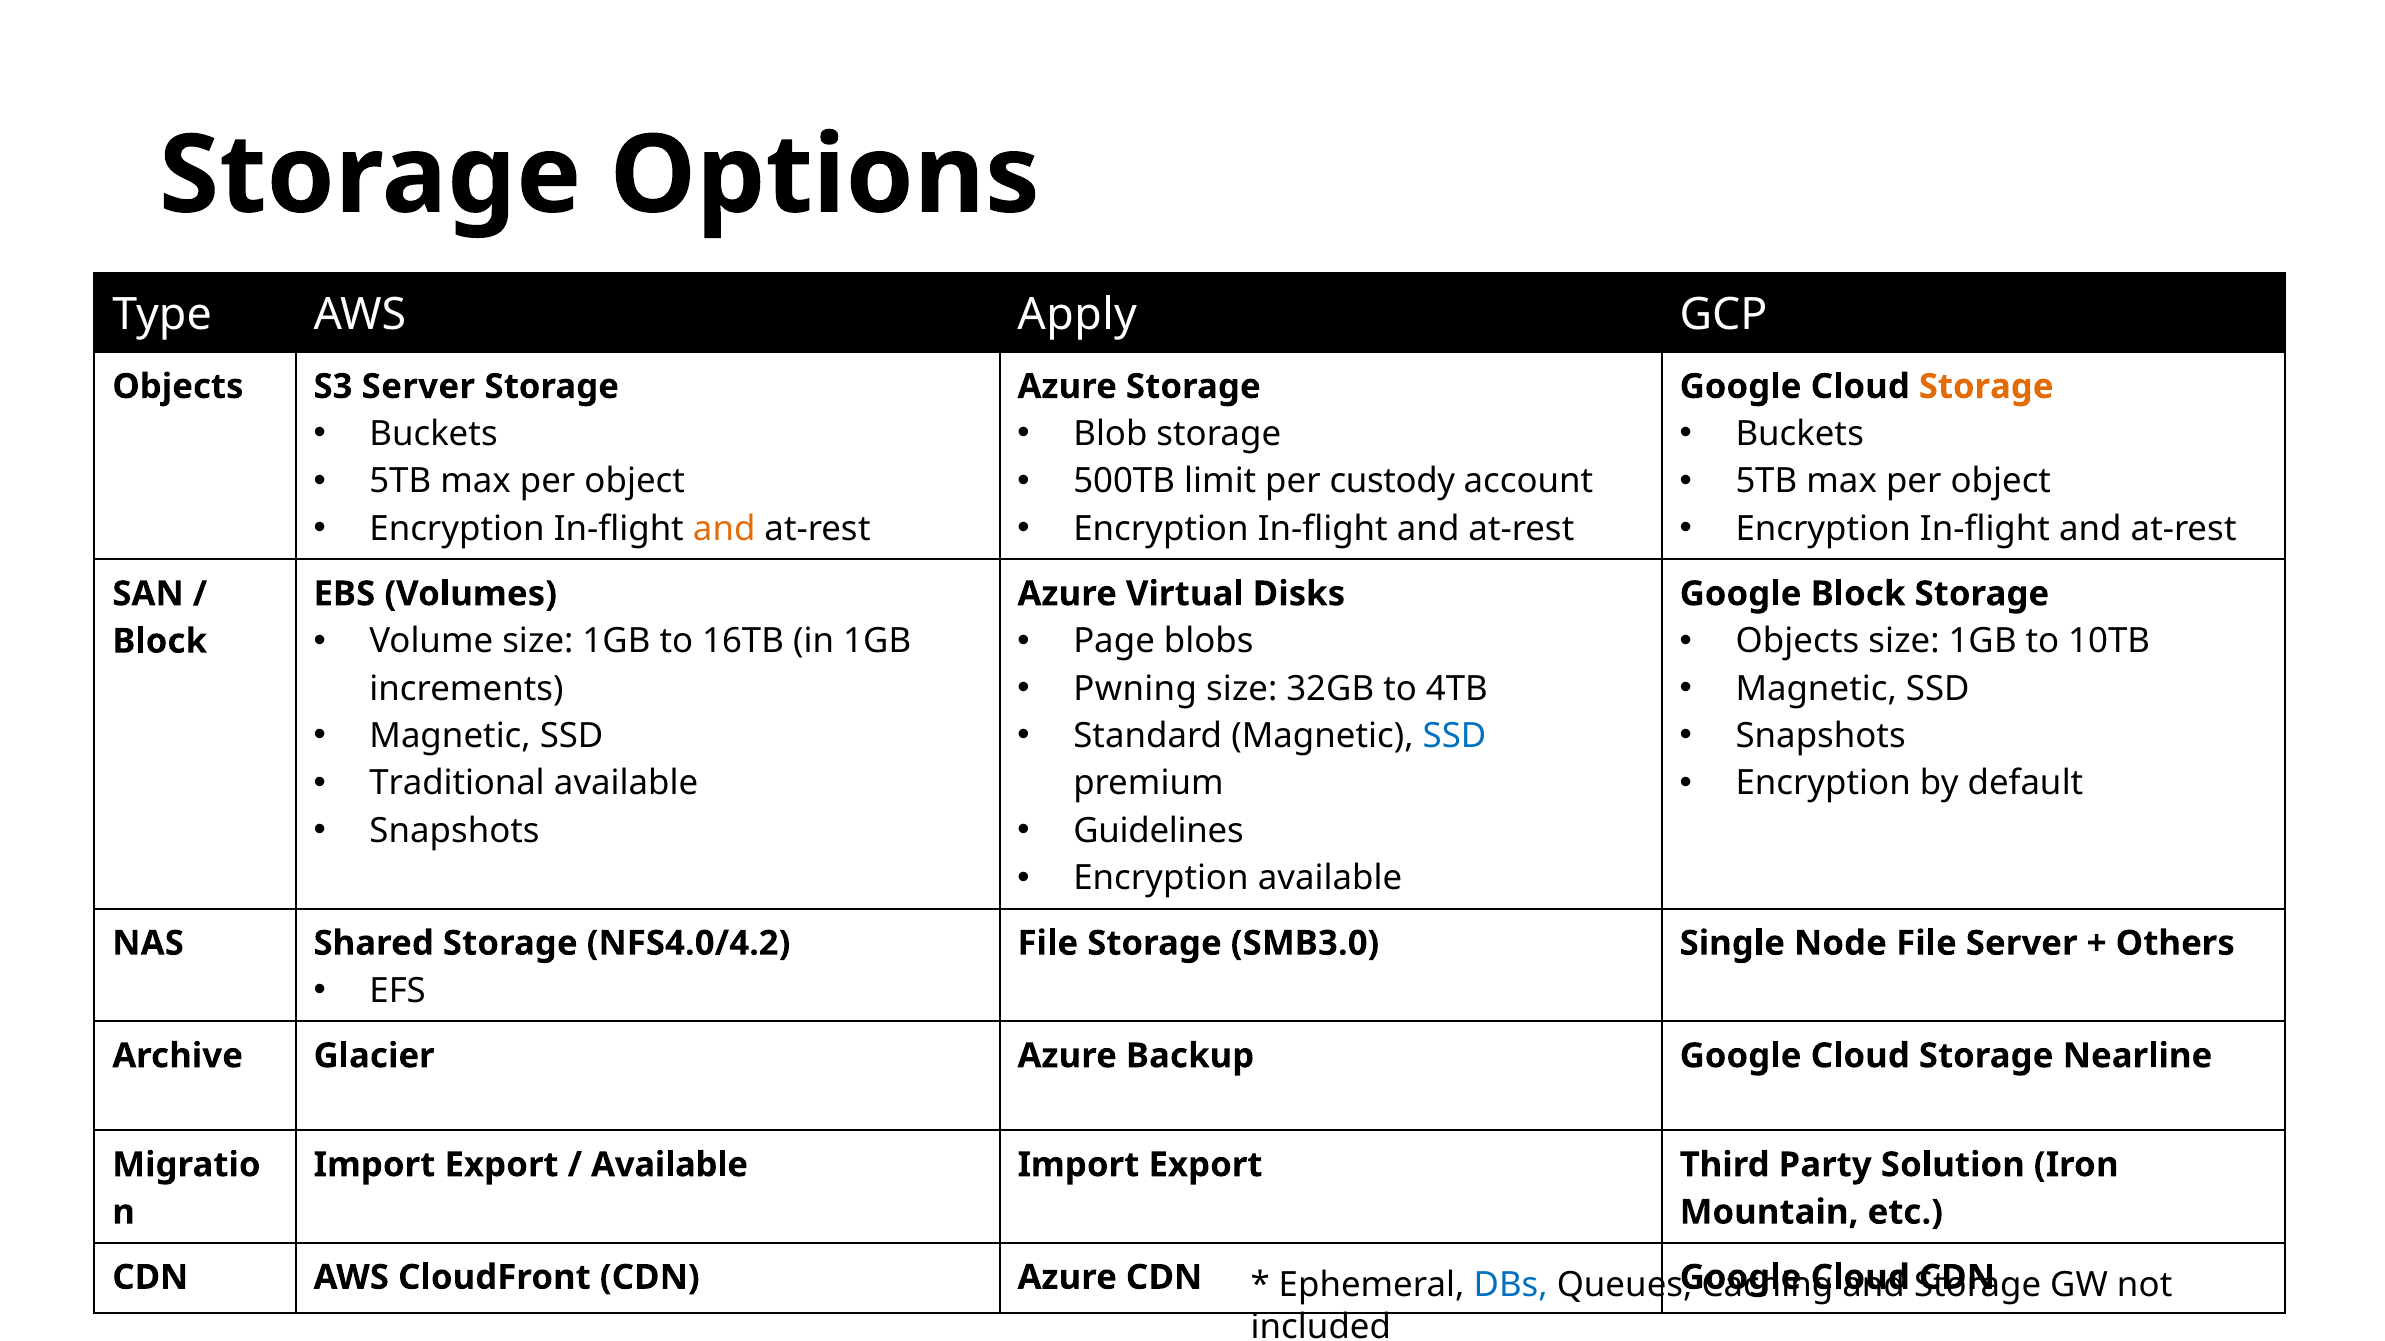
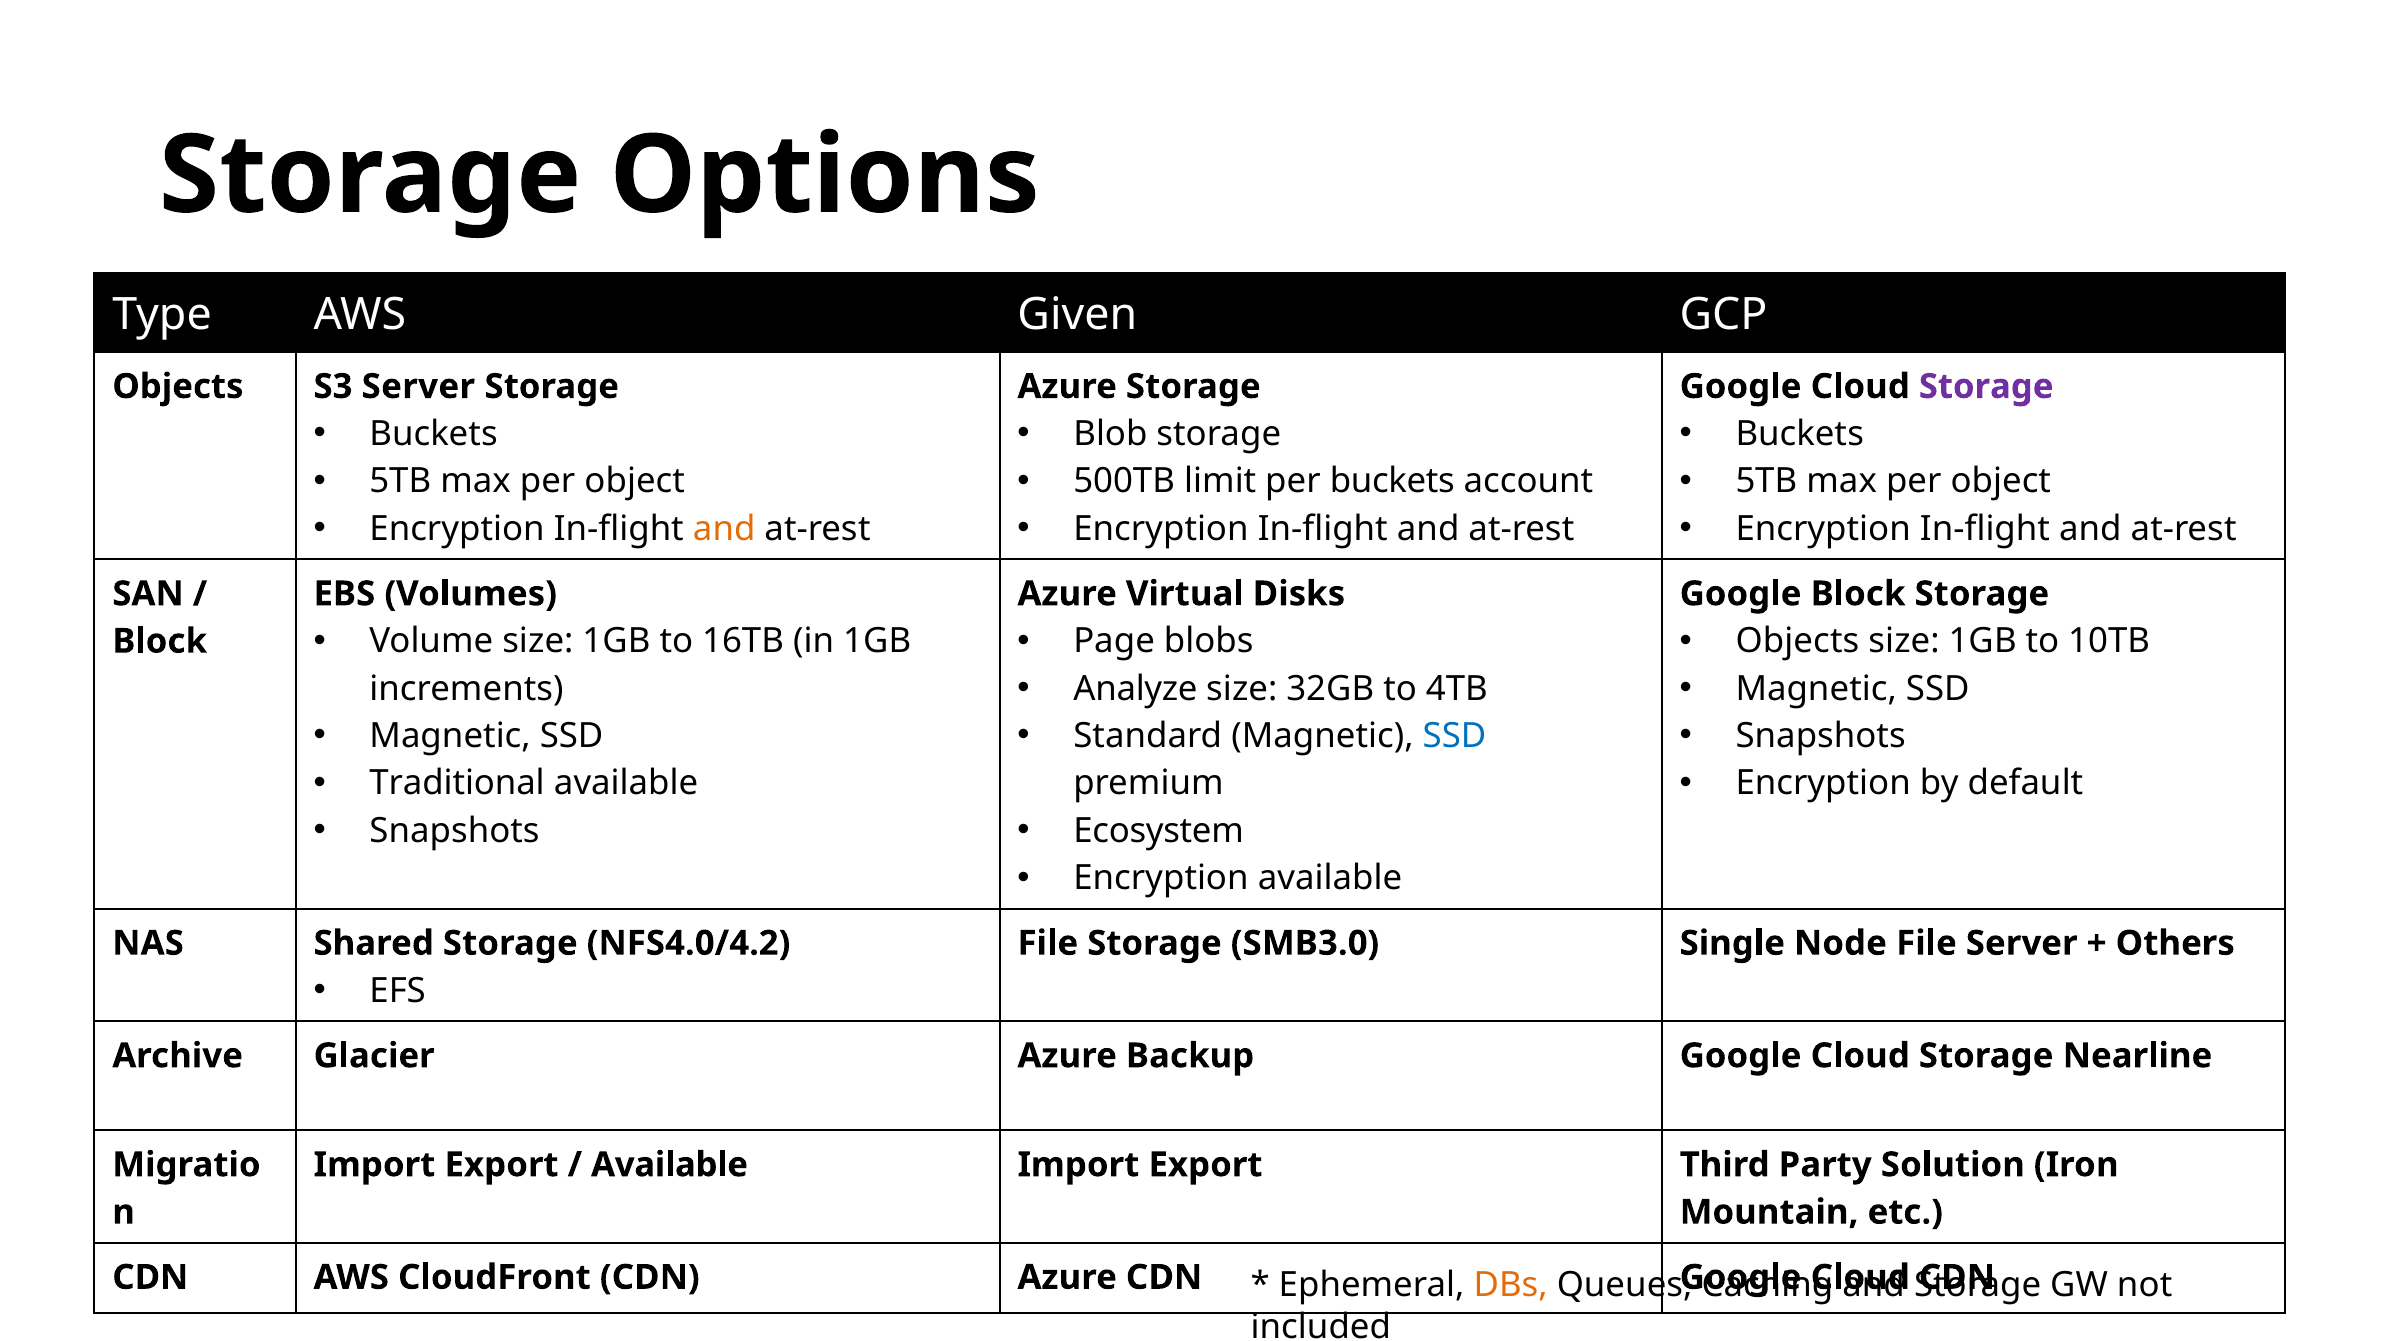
Apply: Apply -> Given
Storage at (1986, 387) colour: orange -> purple
per custody: custody -> buckets
Pwning: Pwning -> Analyze
Guidelines: Guidelines -> Ecosystem
DBs colour: blue -> orange
